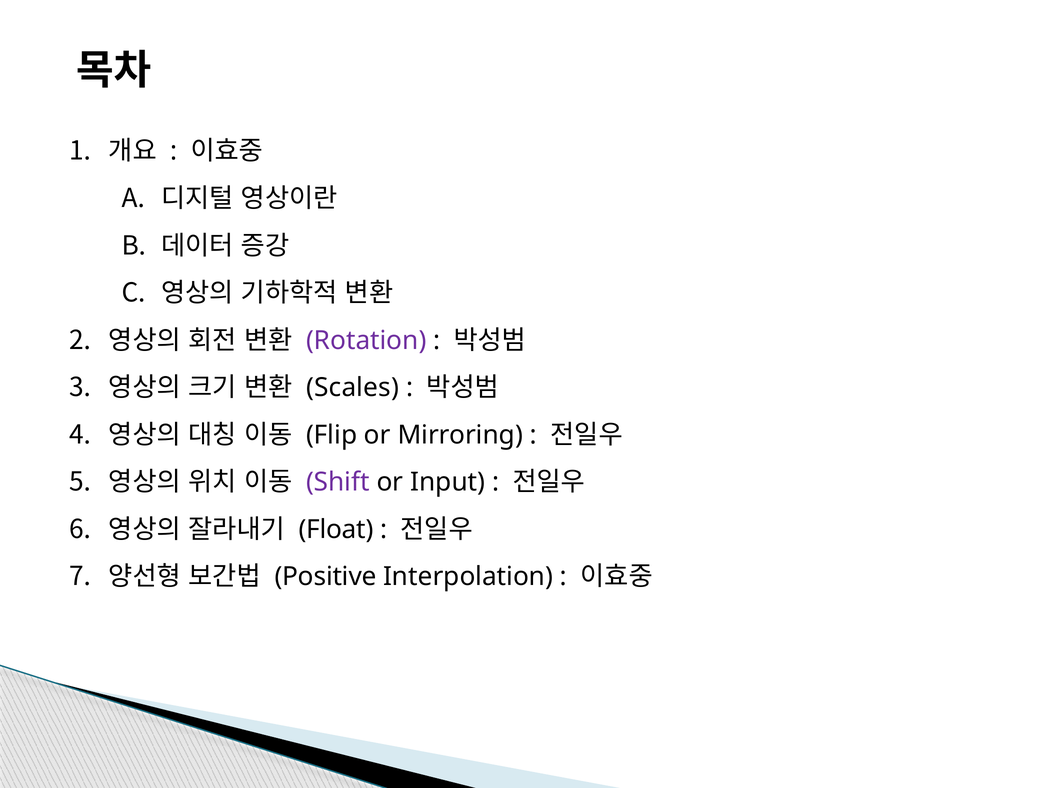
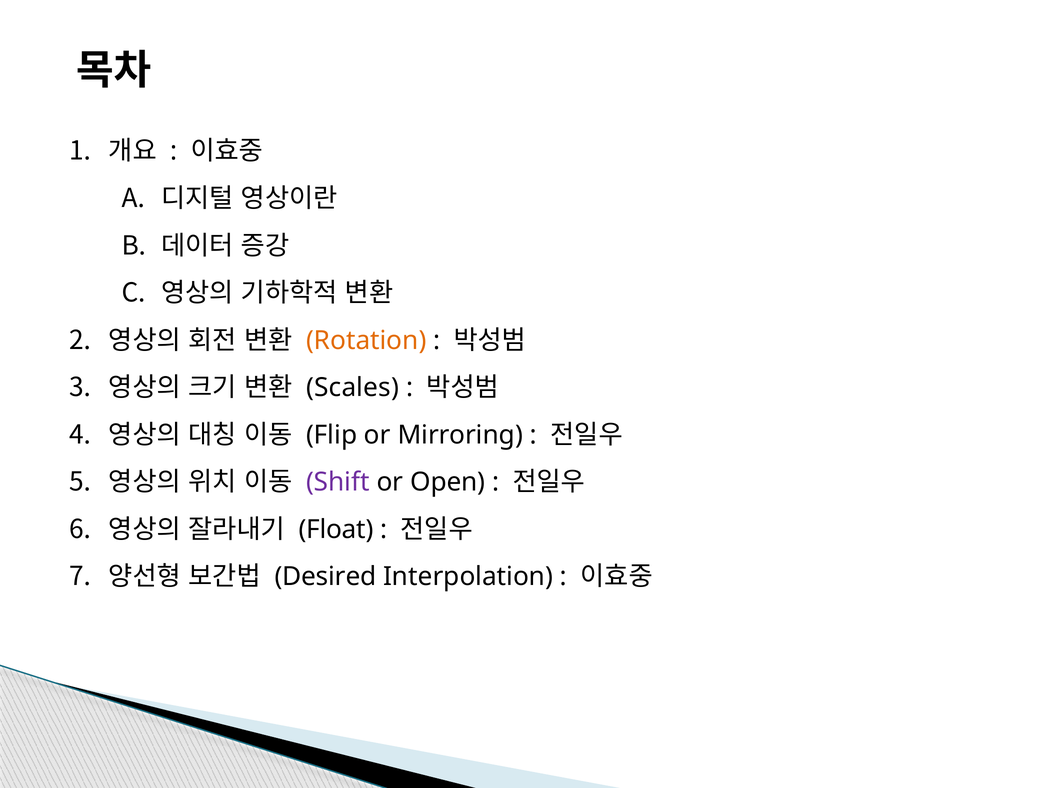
Rotation colour: purple -> orange
Input: Input -> Open
Positive: Positive -> Desired
